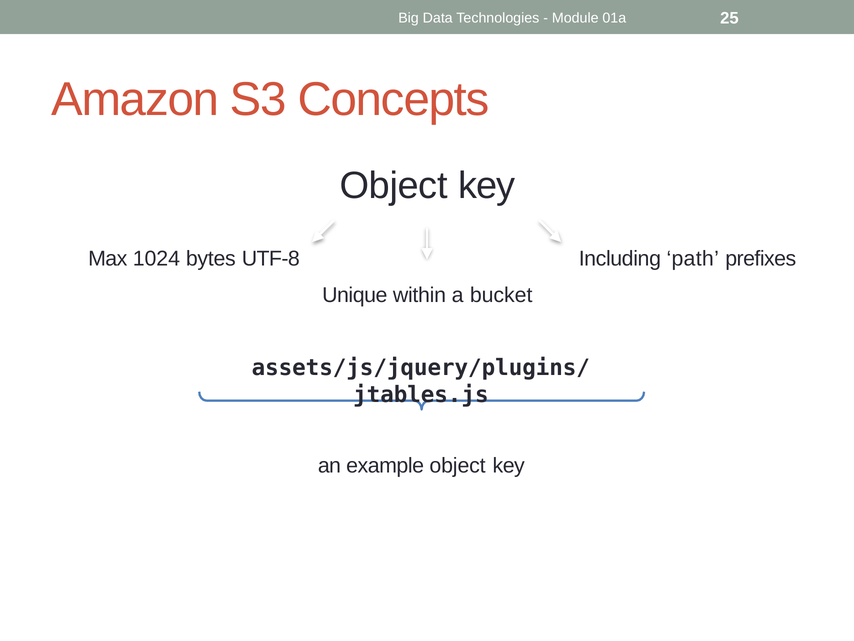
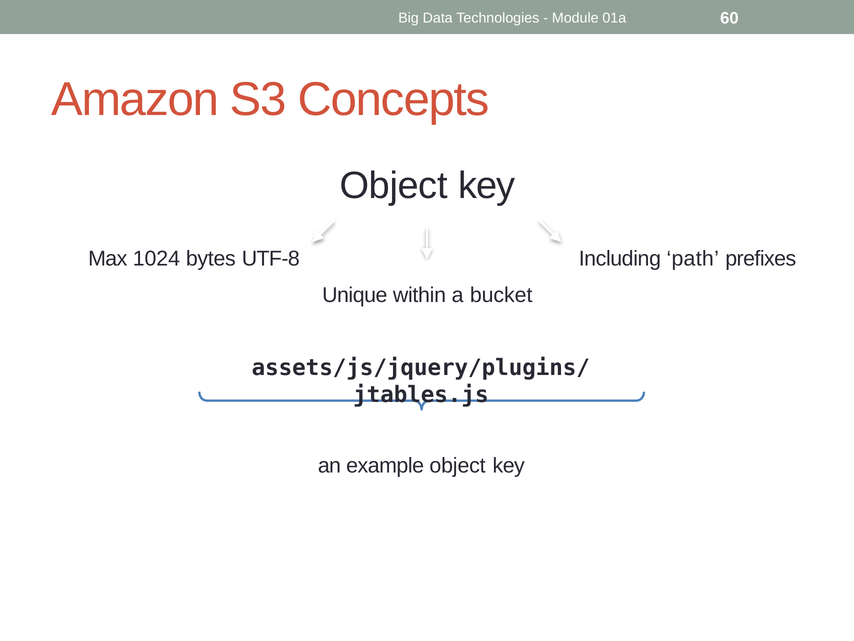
25: 25 -> 60
